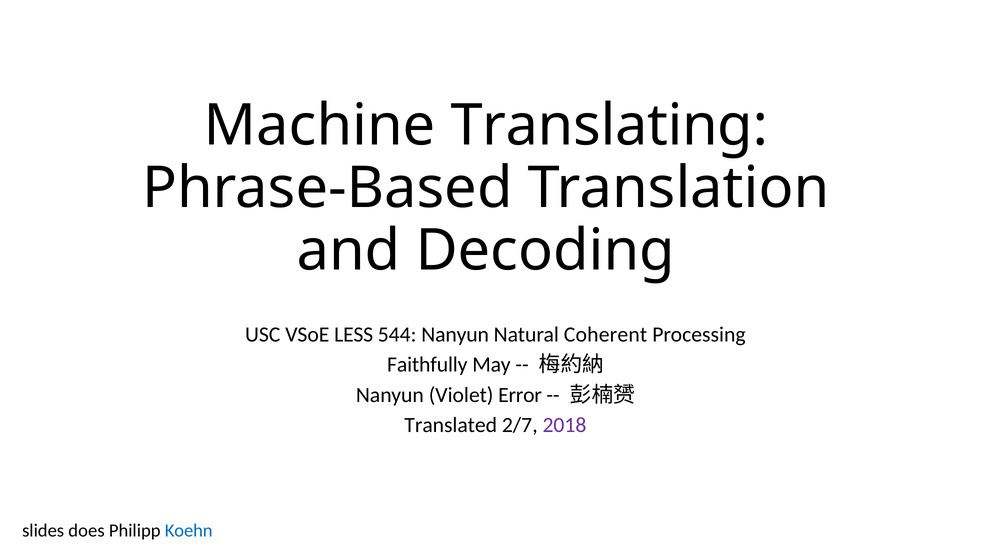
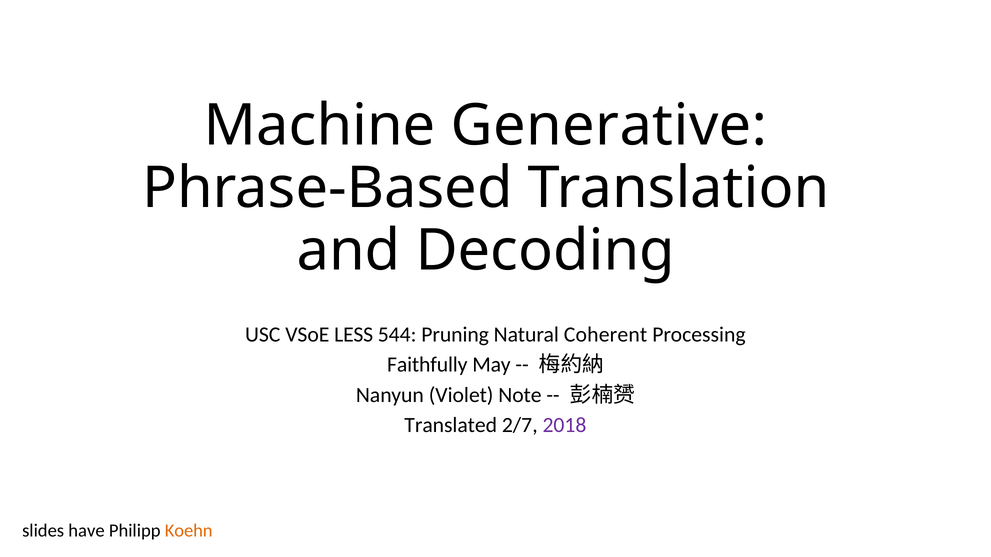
Translating: Translating -> Generative
544 Nanyun: Nanyun -> Pruning
Error: Error -> Note
does: does -> have
Koehn colour: blue -> orange
